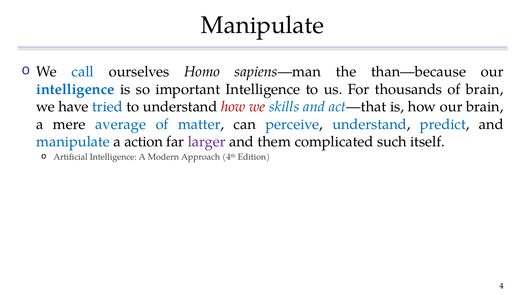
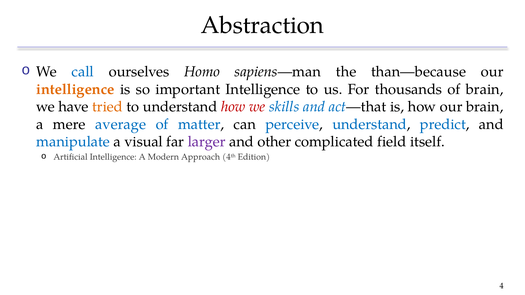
Manipulate at (262, 25): Manipulate -> Abstraction
intelligence at (75, 89) colour: blue -> orange
tried colour: blue -> orange
action: action -> visual
them: them -> other
such: such -> field
